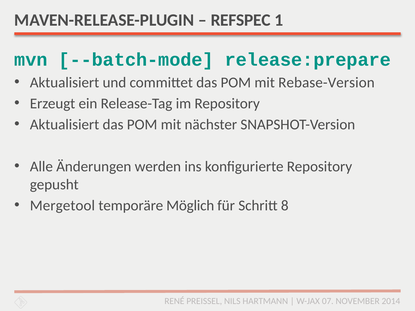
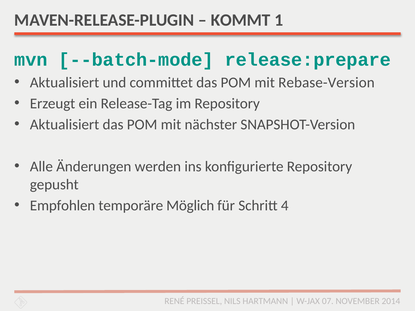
REFSPEC: REFSPEC -> KOMMT
Mergetool: Mergetool -> Empfohlen
8: 8 -> 4
